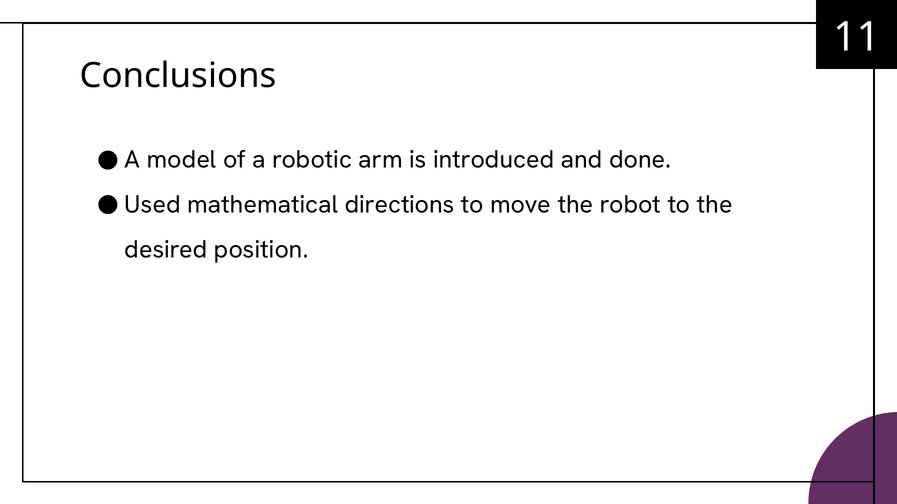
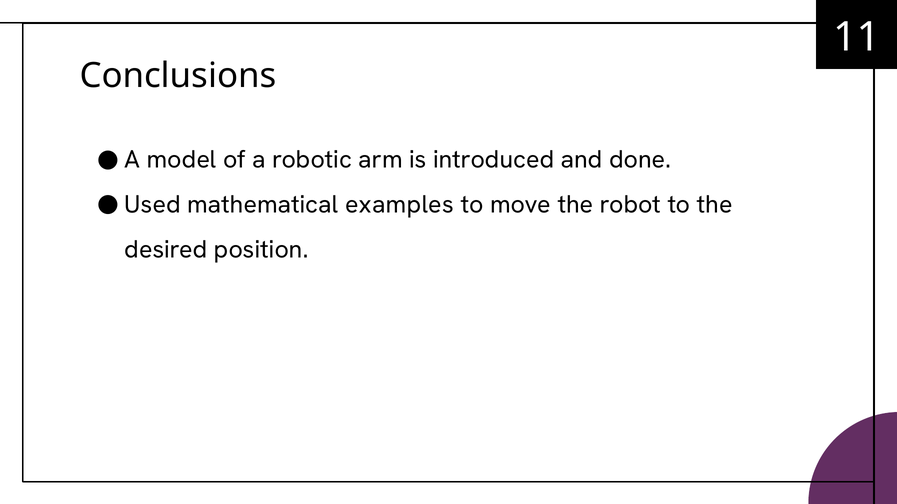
directions: directions -> examples
